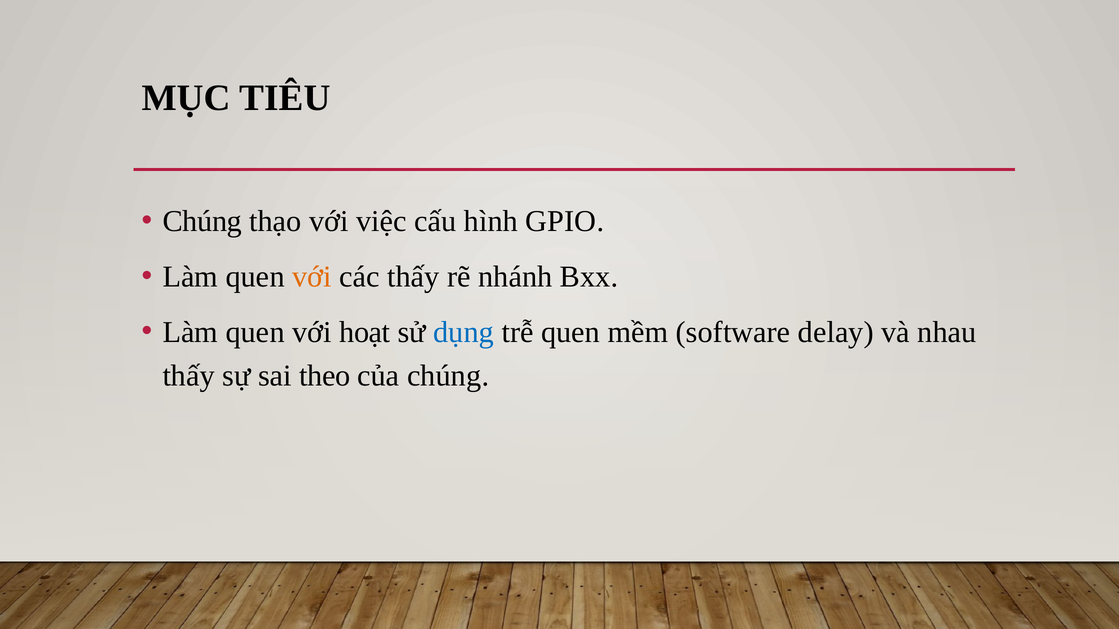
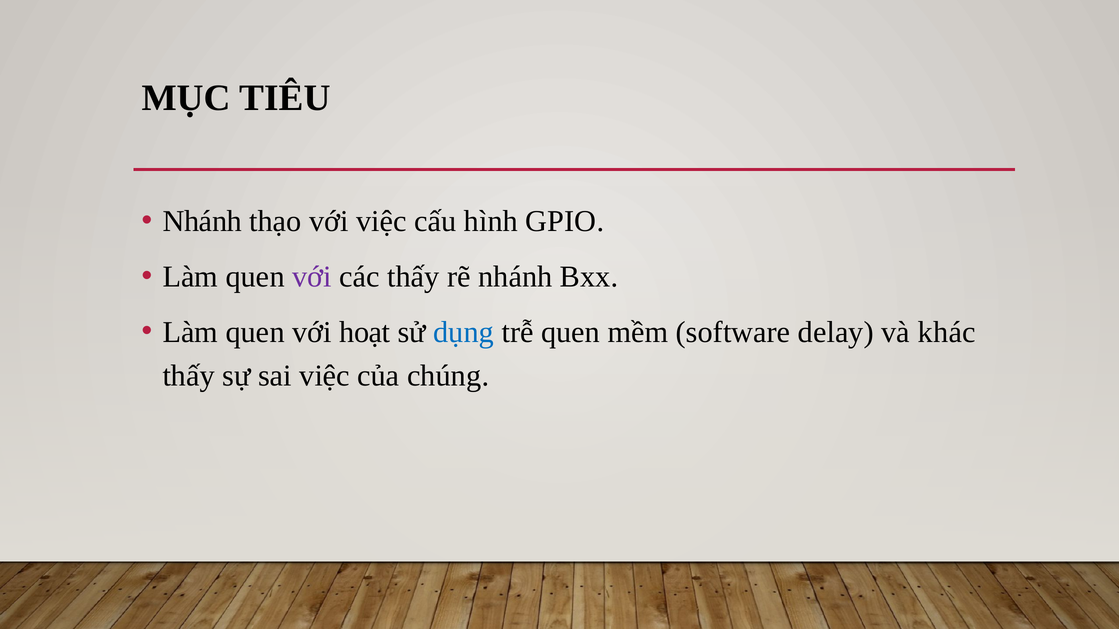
Chúng at (202, 222): Chúng -> Nhánh
với at (312, 277) colour: orange -> purple
nhau: nhau -> khác
sai theo: theo -> việc
